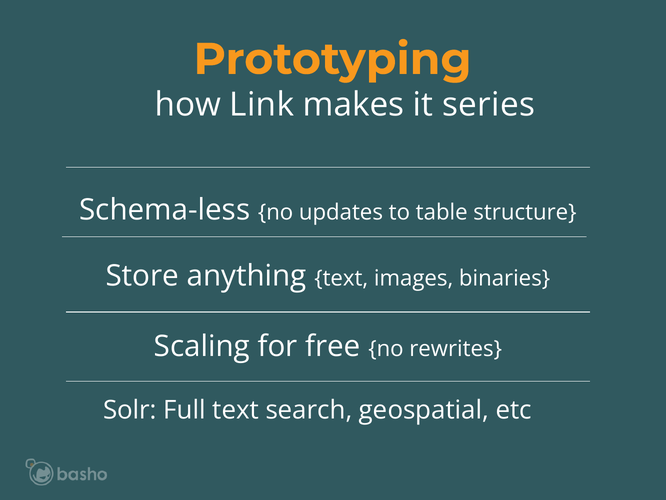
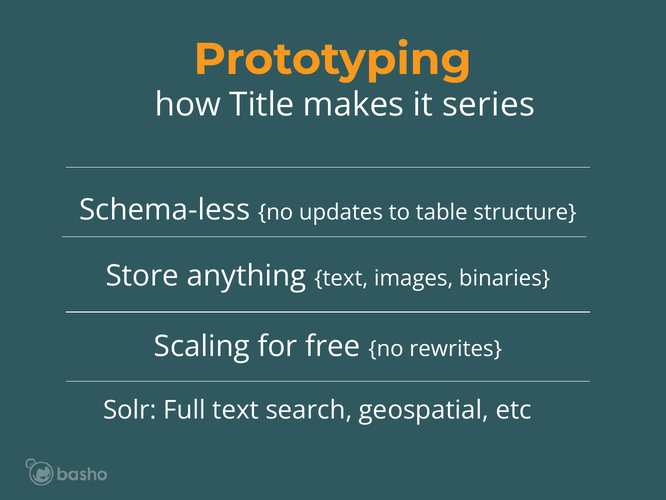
Link: Link -> Title
